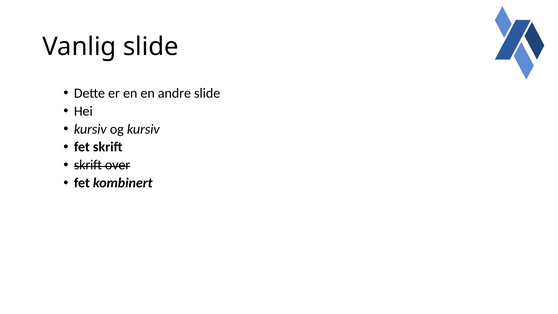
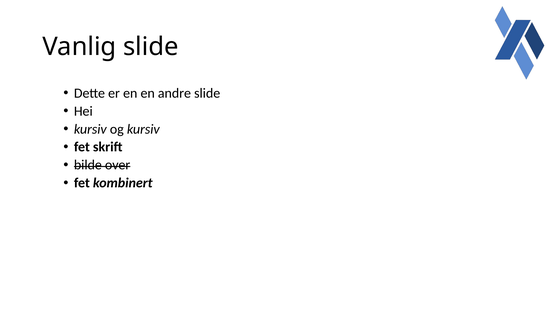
skrift at (88, 165): skrift -> bilde
